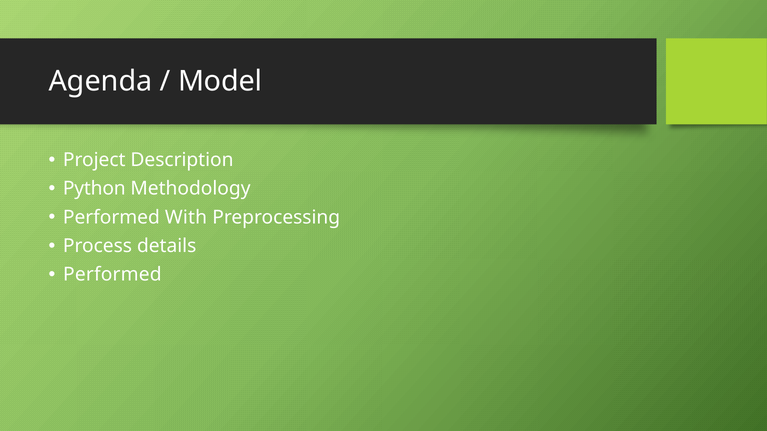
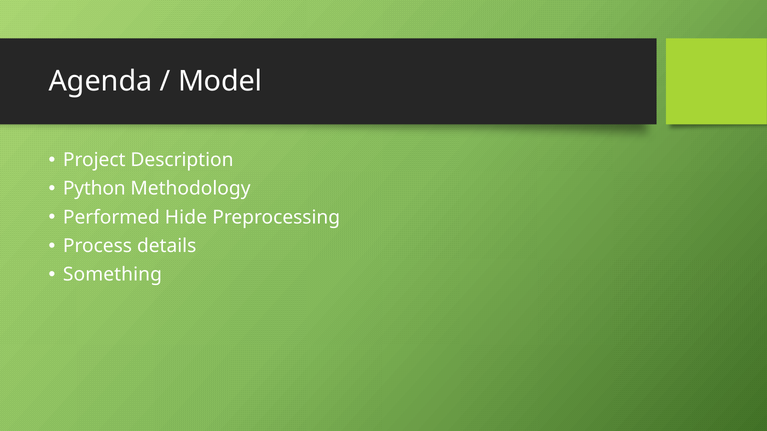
With: With -> Hide
Performed at (112, 275): Performed -> Something
